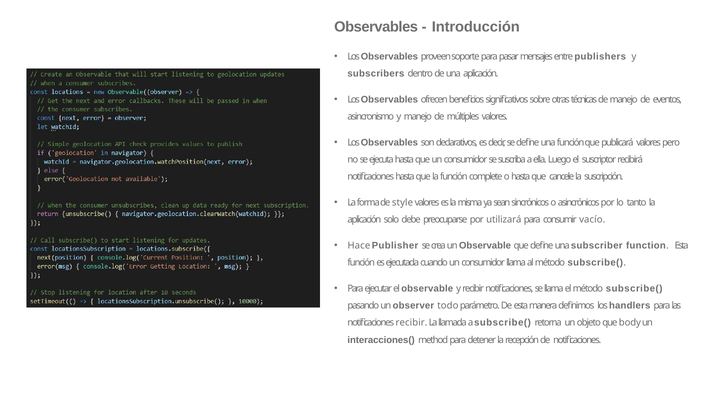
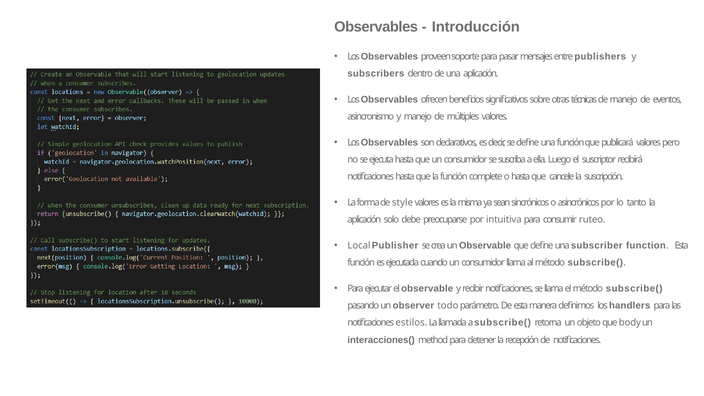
utilizará: utilizará -> intuitiva
vacío: vacío -> ruteo
Hace: Hace -> Local
notificaciones recibir: recibir -> estilos
